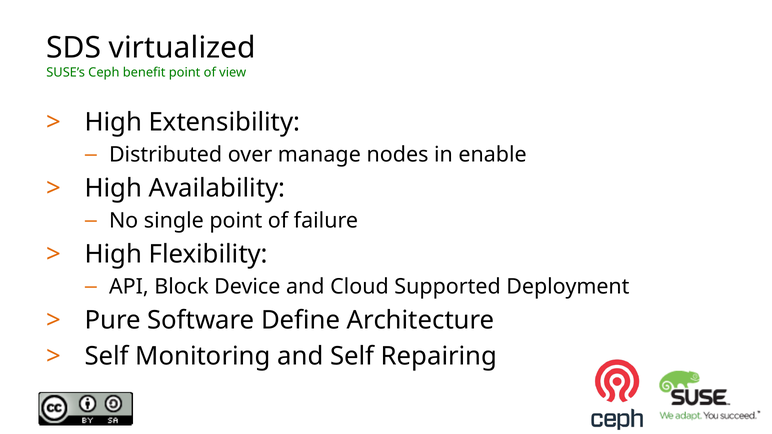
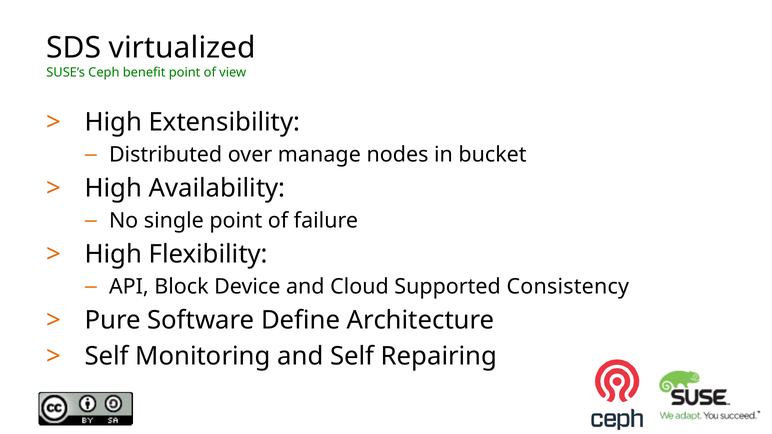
enable: enable -> bucket
Deployment: Deployment -> Consistency
